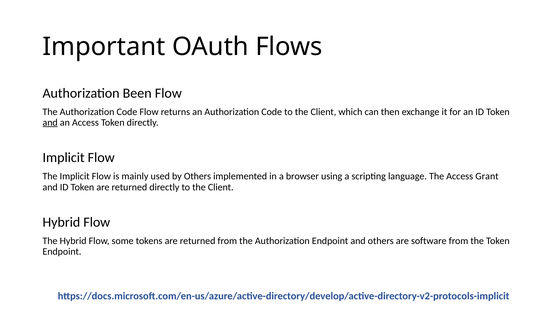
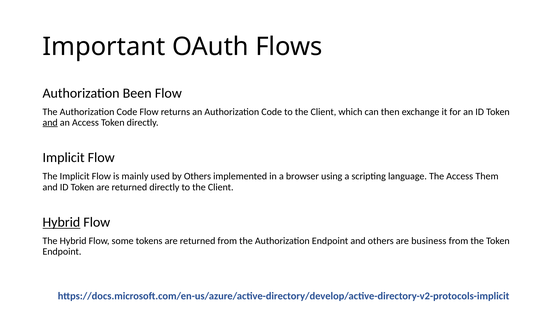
Grant: Grant -> Them
Hybrid at (61, 222) underline: none -> present
software: software -> business
